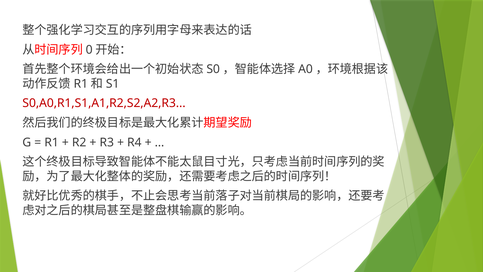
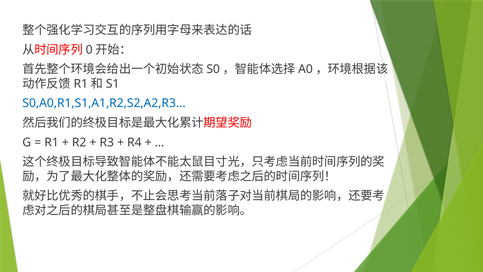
S0,A0,R1,S1,A1,R2,S2,A2,R3 colour: red -> blue
